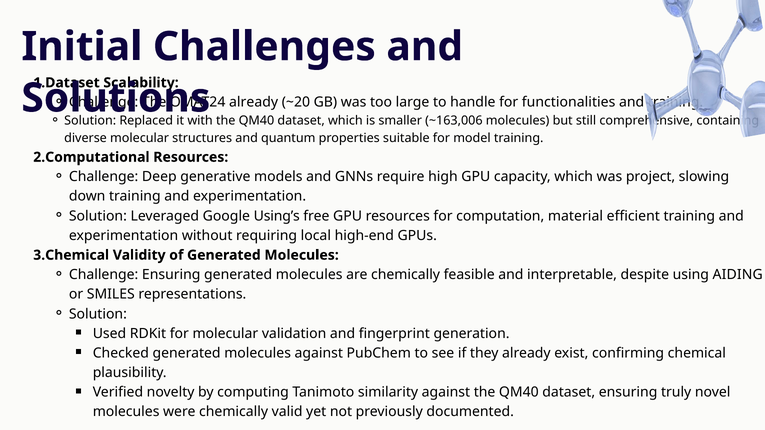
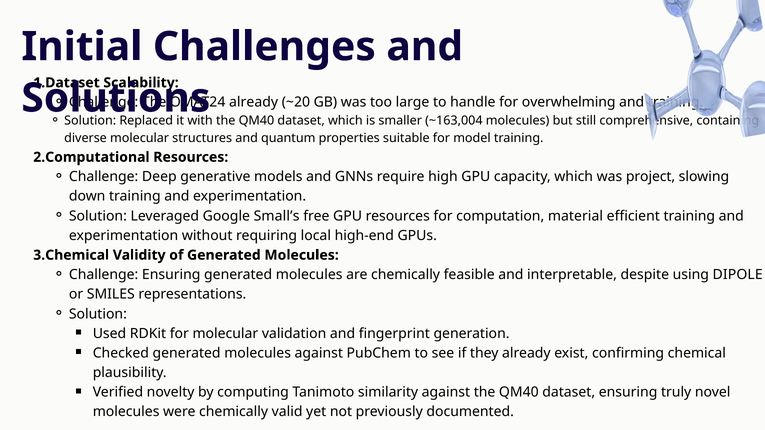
functionalities: functionalities -> overwhelming
~163,006: ~163,006 -> ~163,004
Using’s: Using’s -> Small’s
AIDING: AIDING -> DIPOLE
